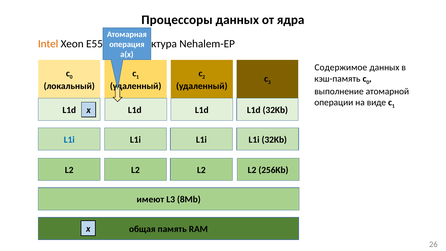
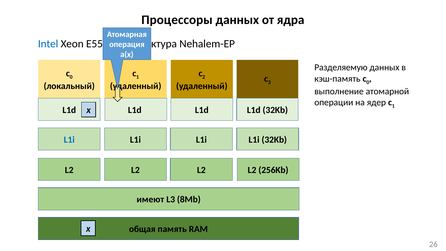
Intel colour: orange -> blue
Содержимое: Содержимое -> Разделяемую
виде: виде -> ядер
